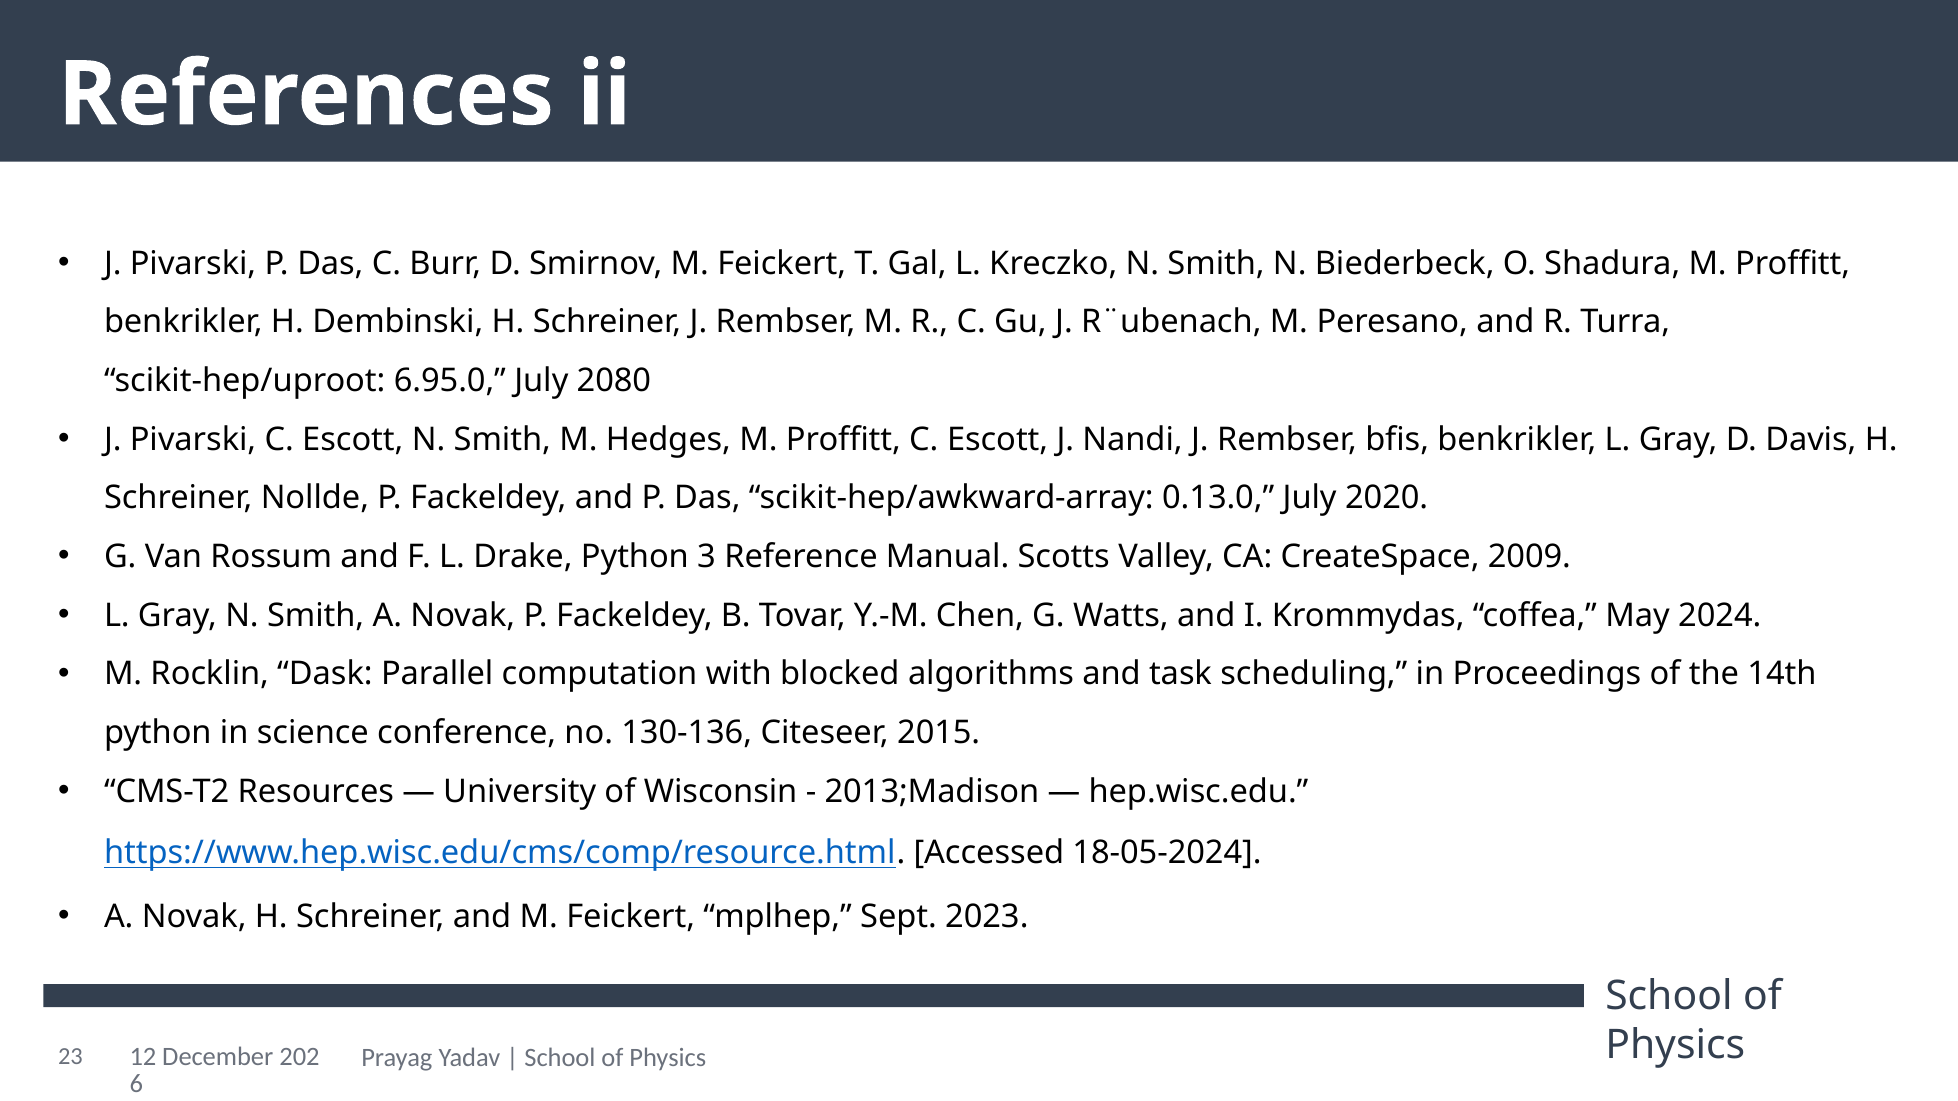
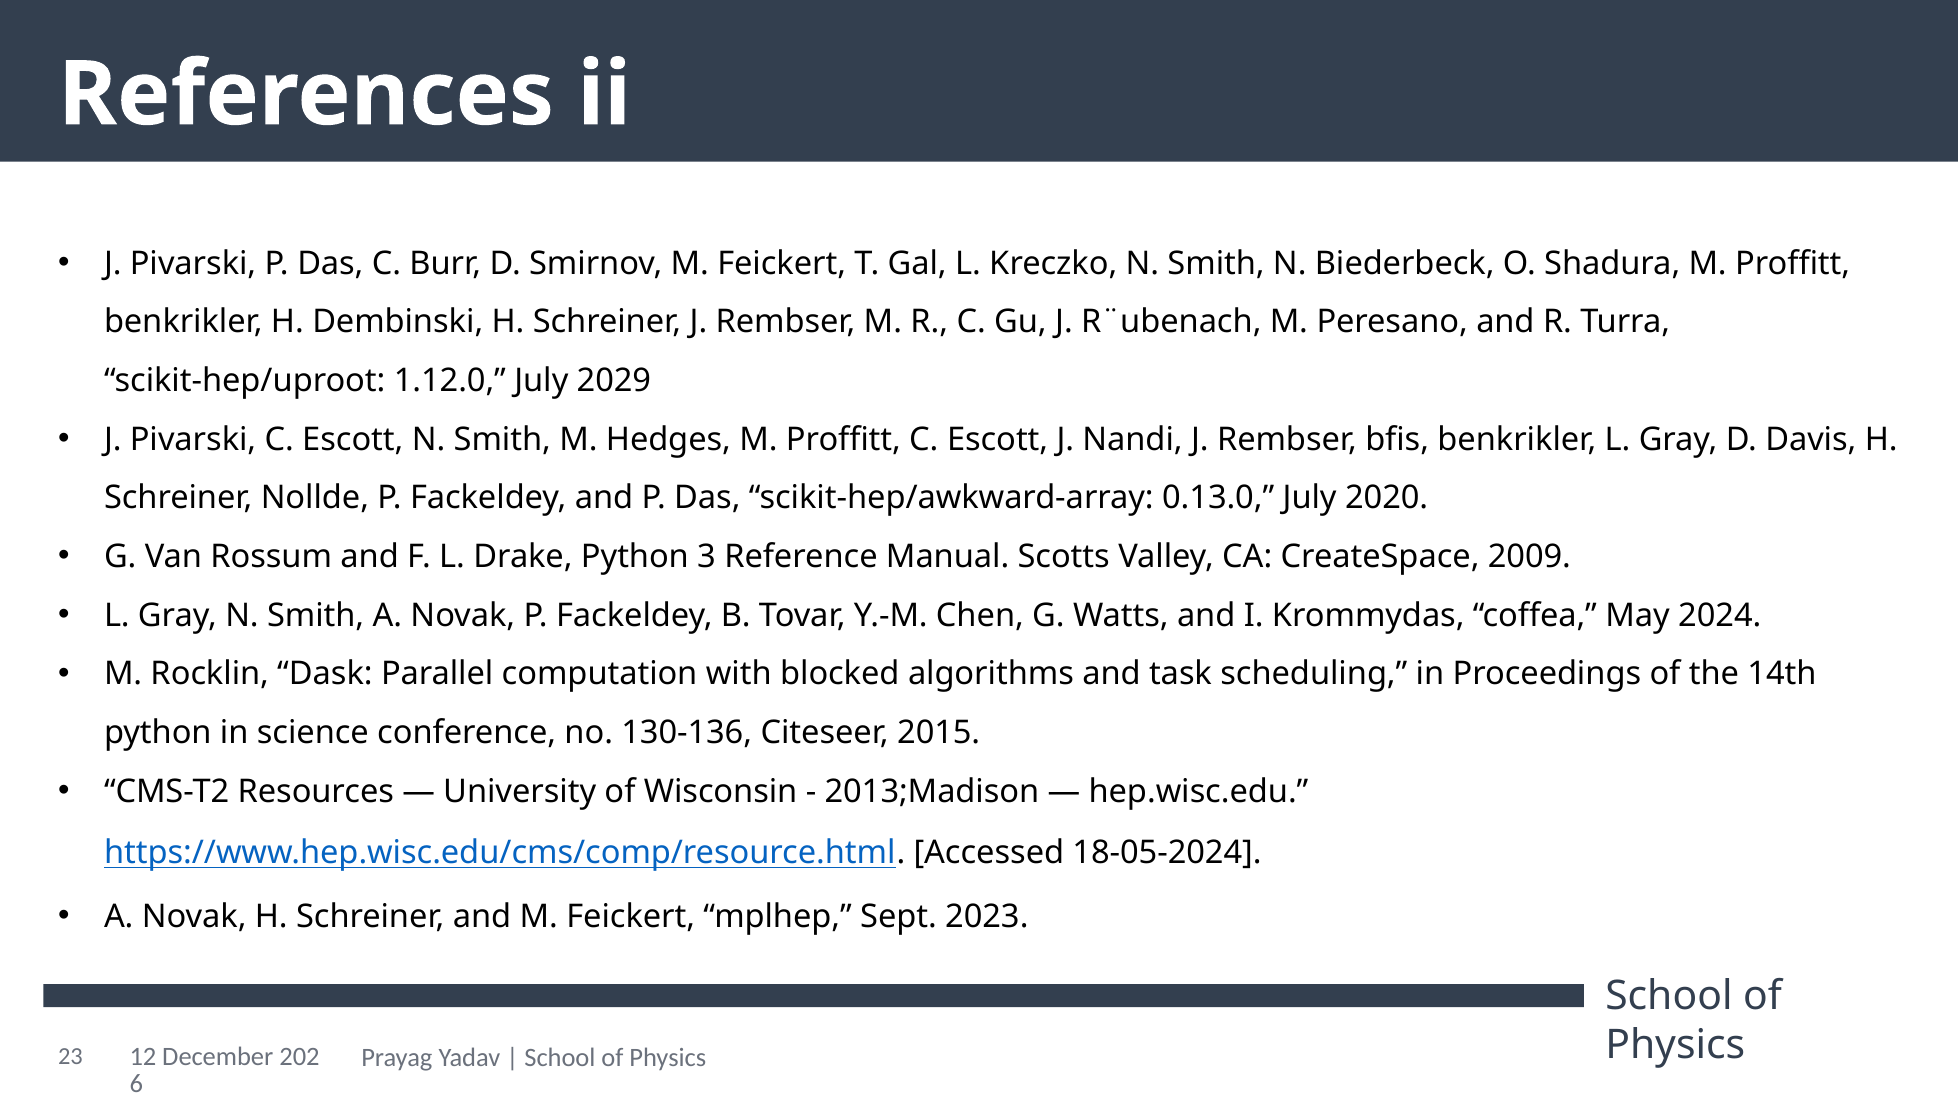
6.95.0: 6.95.0 -> 1.12.0
2080: 2080 -> 2029
